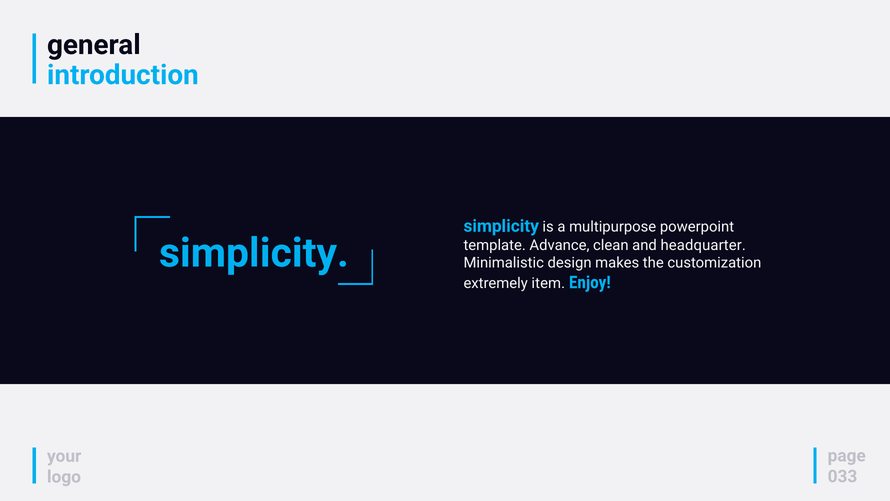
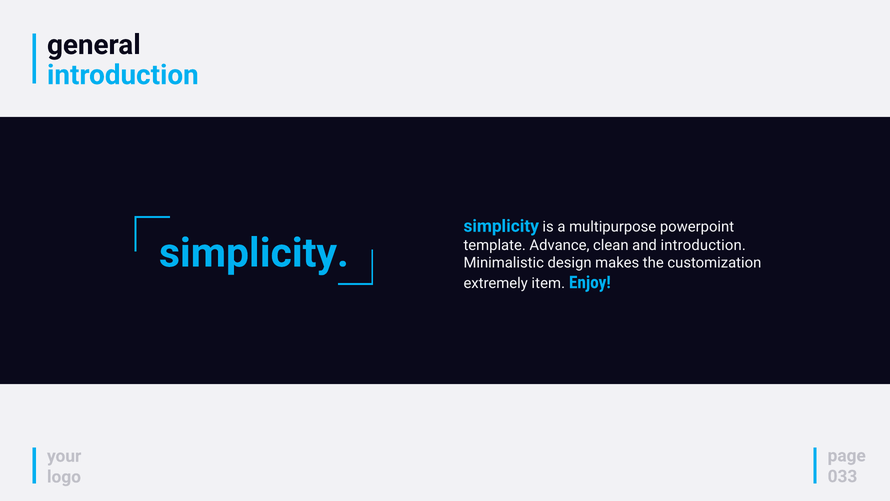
and headquarter: headquarter -> introduction
